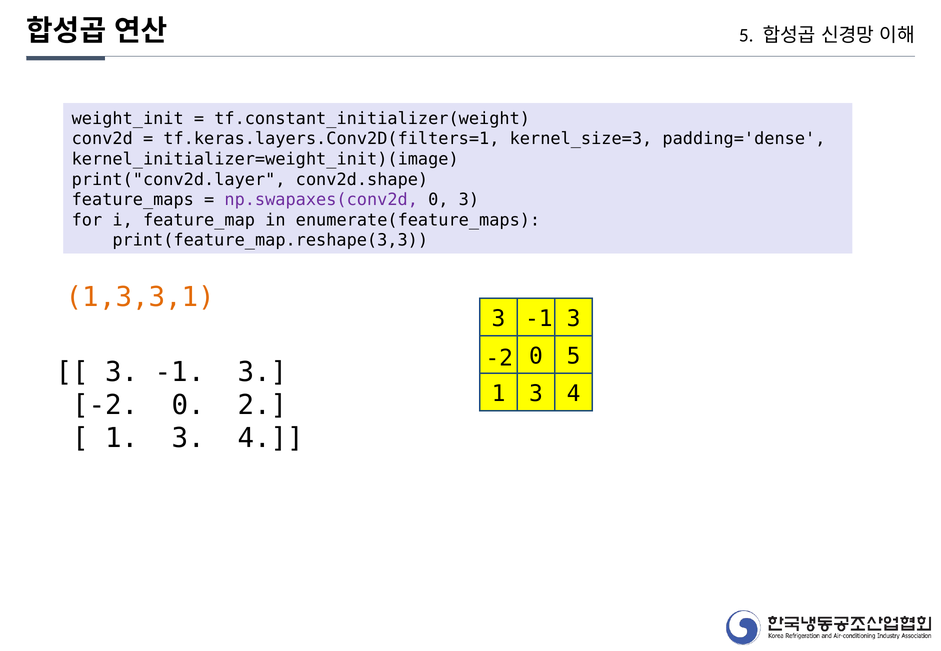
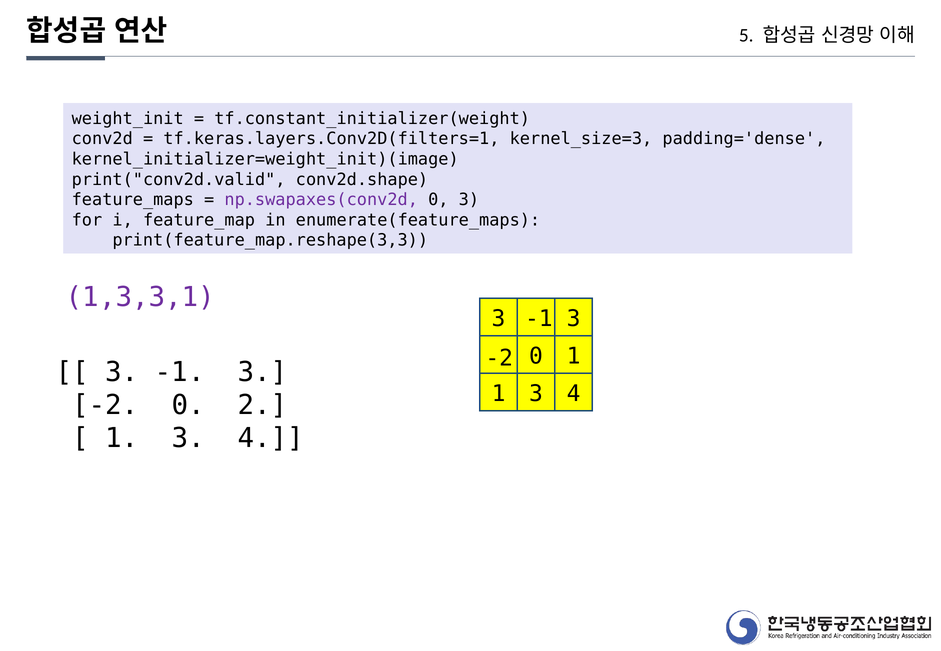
print("conv2d.layer: print("conv2d.layer -> print("conv2d.valid
1,3,3,1 colour: orange -> purple
0 5: 5 -> 1
